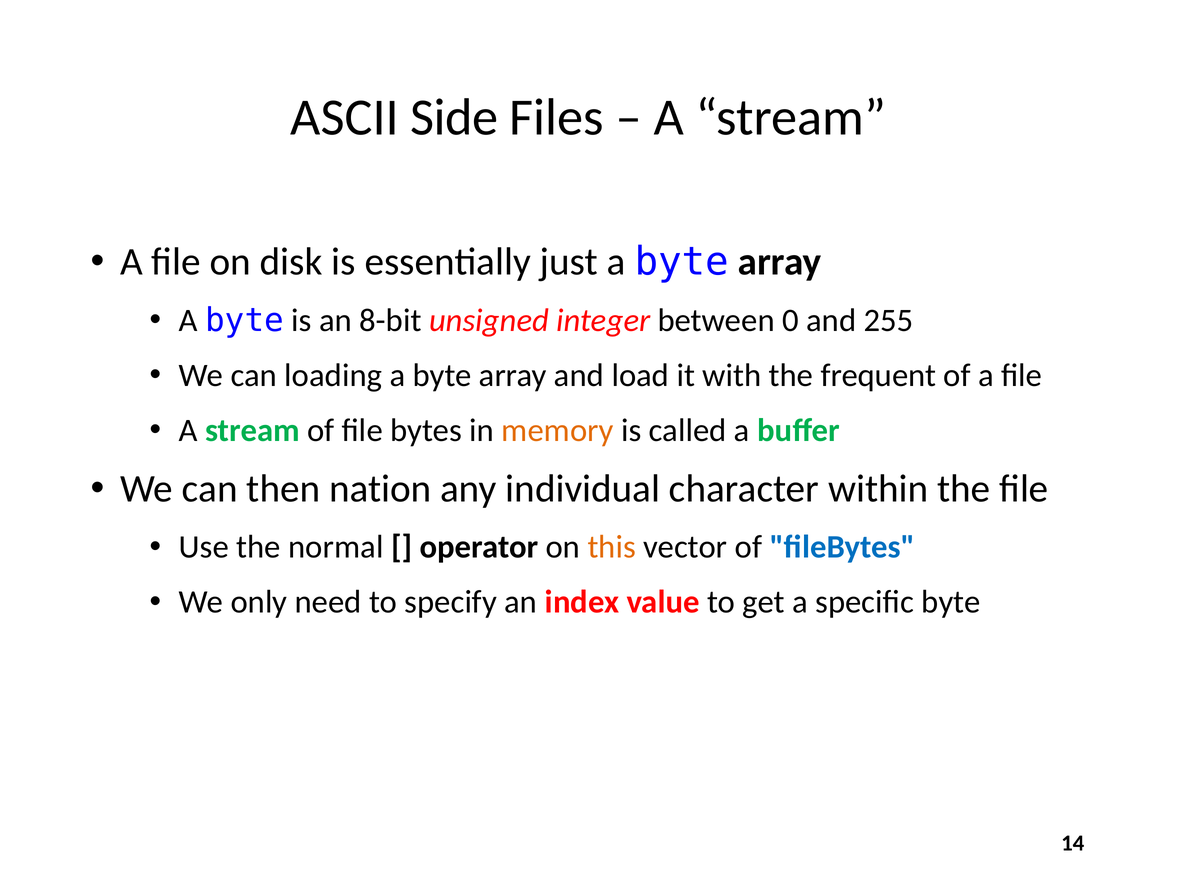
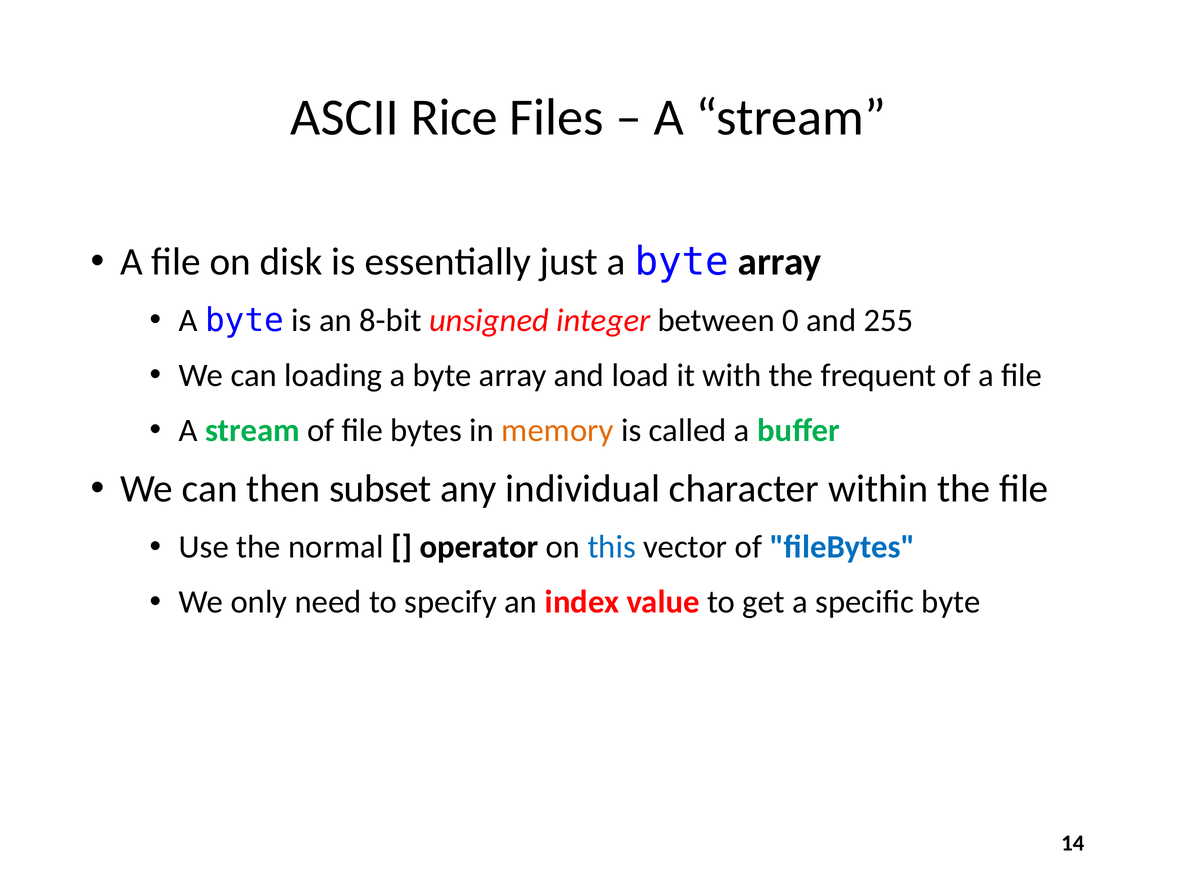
Side: Side -> Rice
nation: nation -> subset
this colour: orange -> blue
